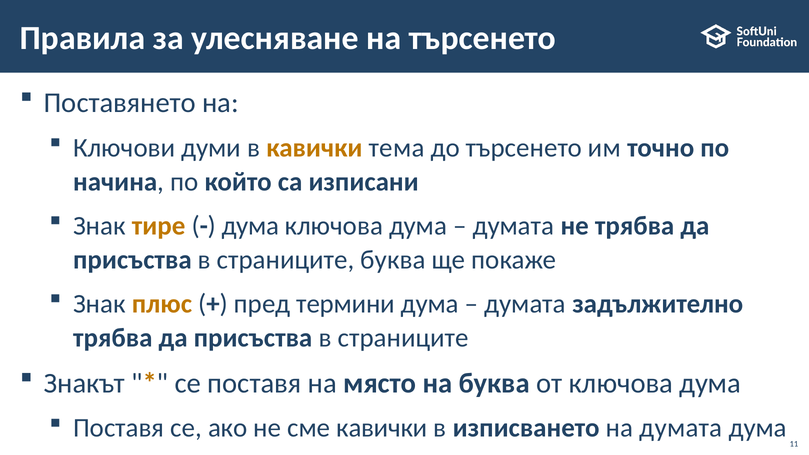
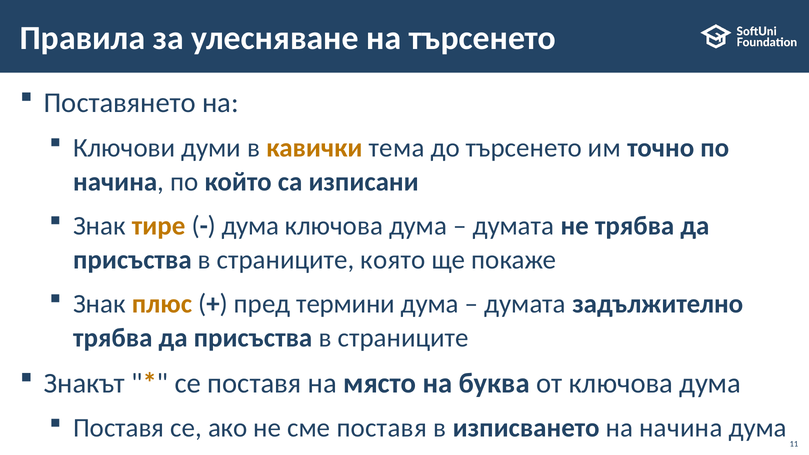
страниците буква: буква -> която
сме кавички: кавички -> поставя
на думата: думата -> начина
